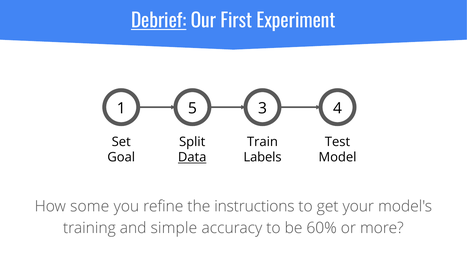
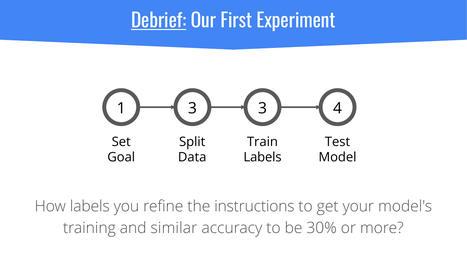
1 5: 5 -> 3
Data underline: present -> none
How some: some -> labels
simple: simple -> similar
60%: 60% -> 30%
